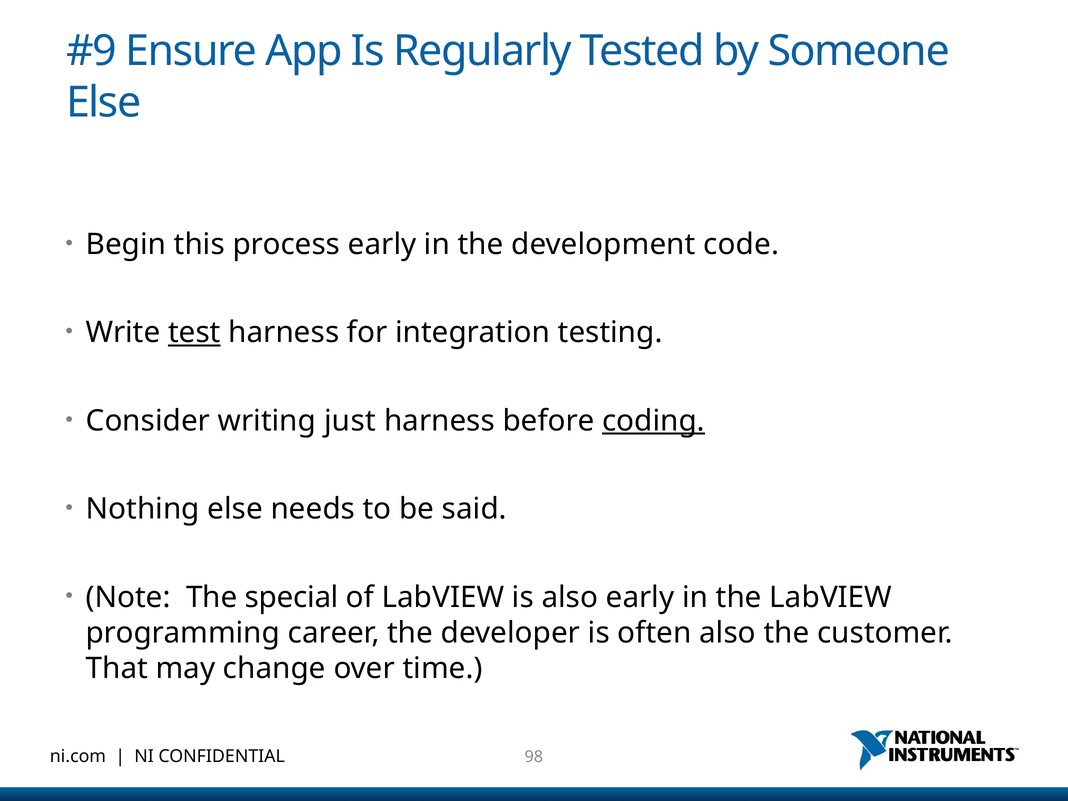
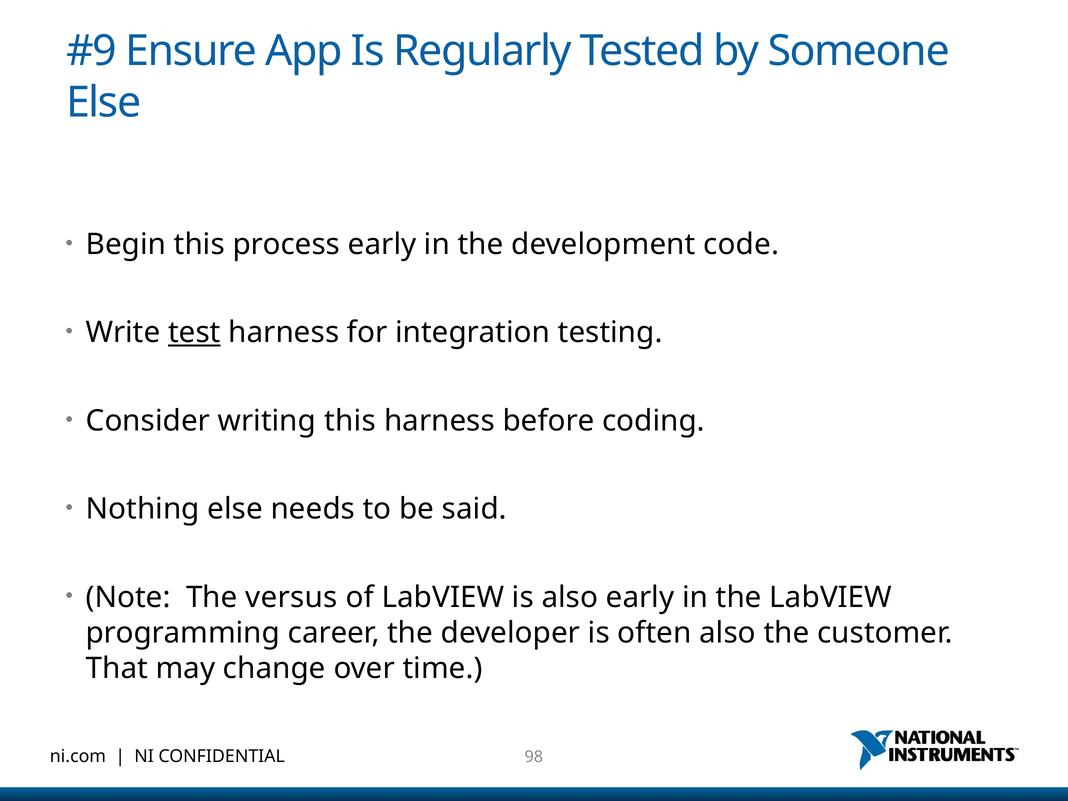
writing just: just -> this
coding underline: present -> none
special: special -> versus
